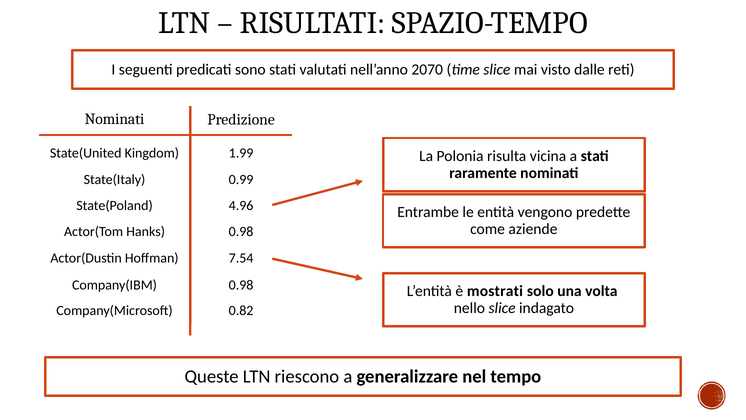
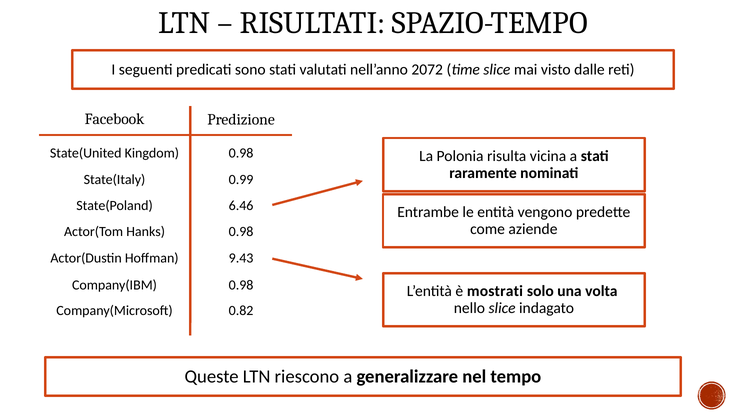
2070: 2070 -> 2072
Nominati at (115, 119): Nominati -> Facebook
Kingdom 1.99: 1.99 -> 0.98
4.96: 4.96 -> 6.46
7.54: 7.54 -> 9.43
